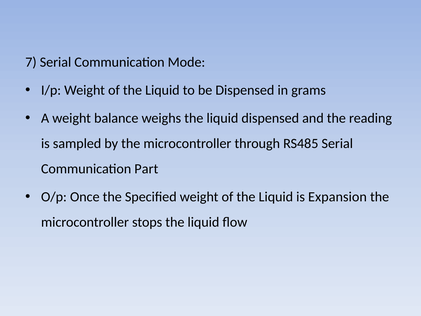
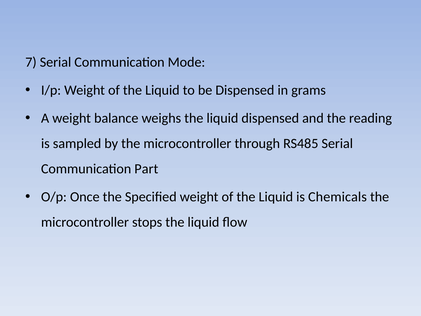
Expansion: Expansion -> Chemicals
